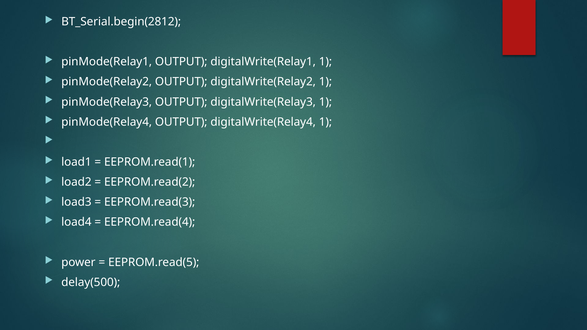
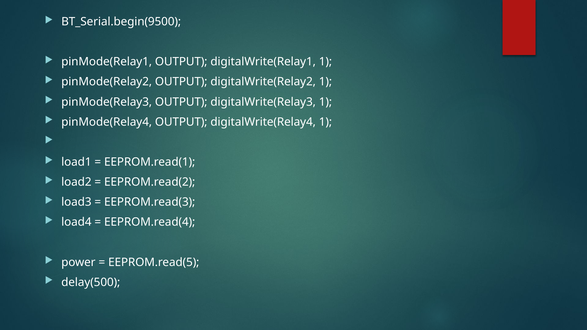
BT_Serial.begin(2812: BT_Serial.begin(2812 -> BT_Serial.begin(9500
